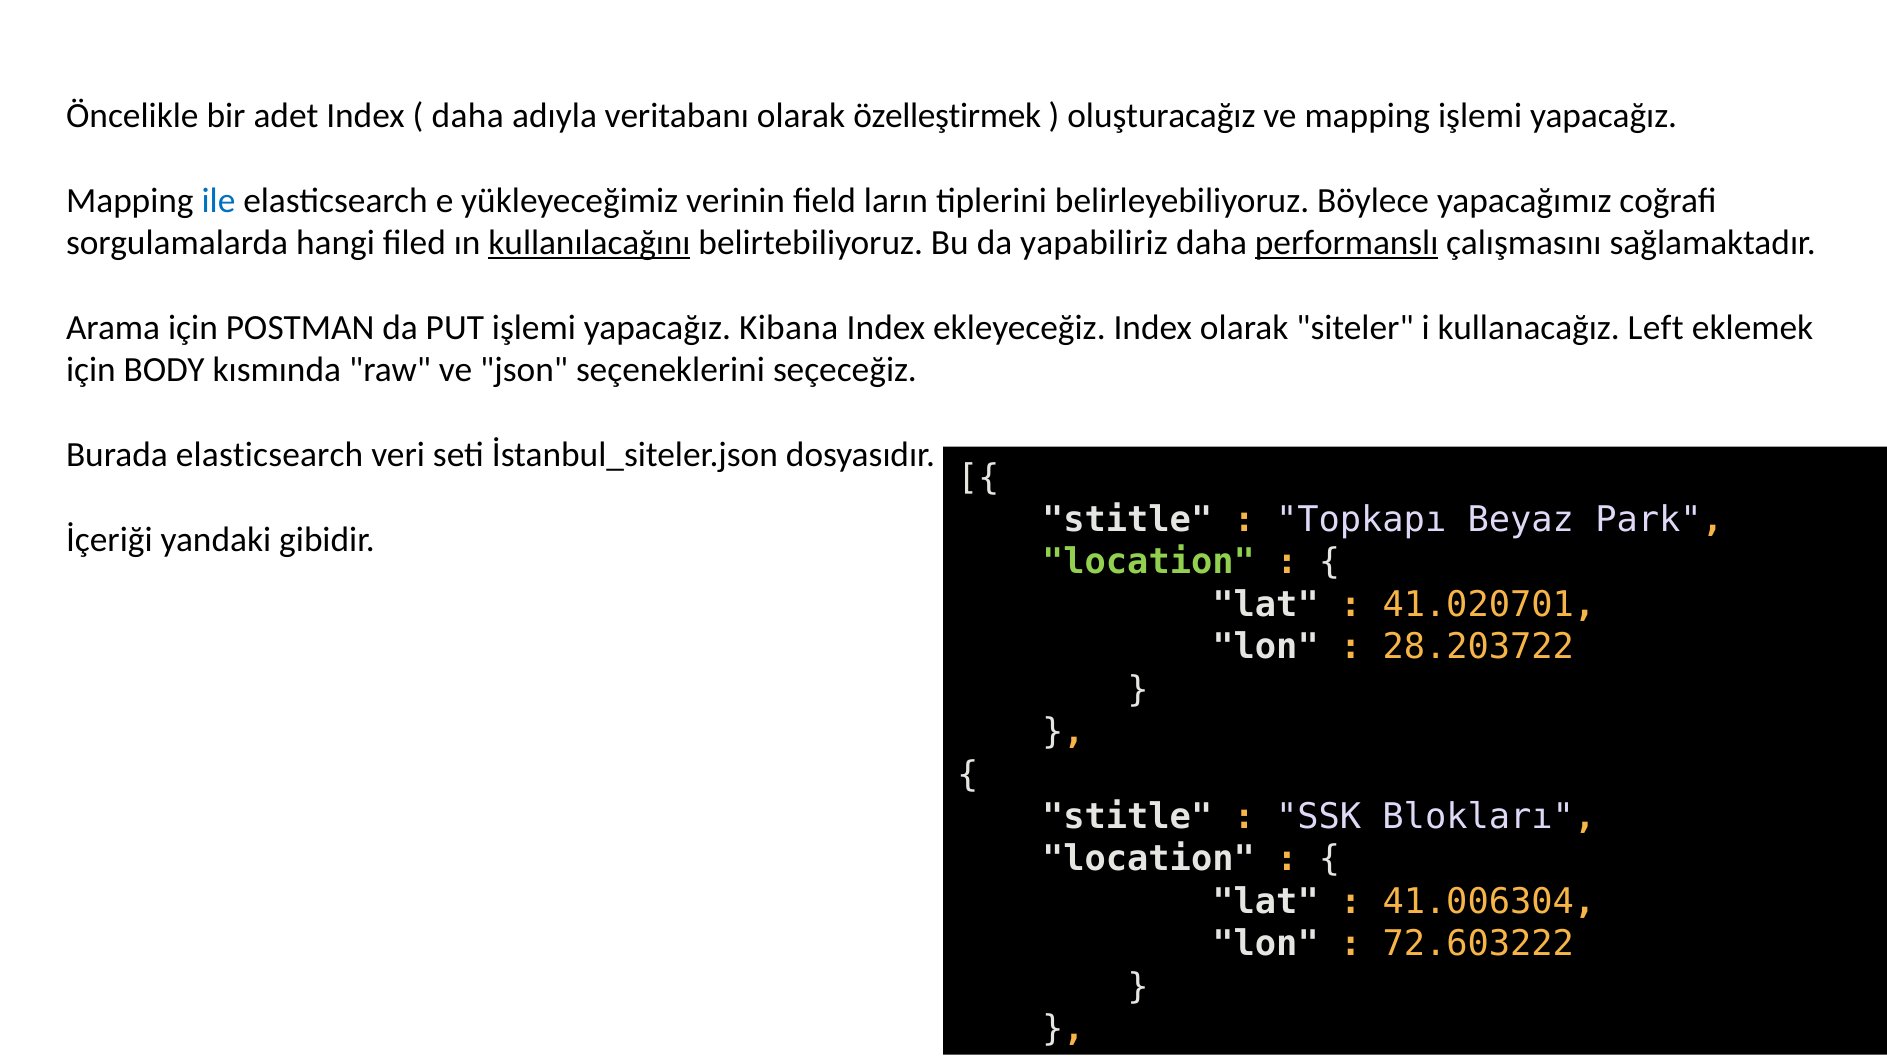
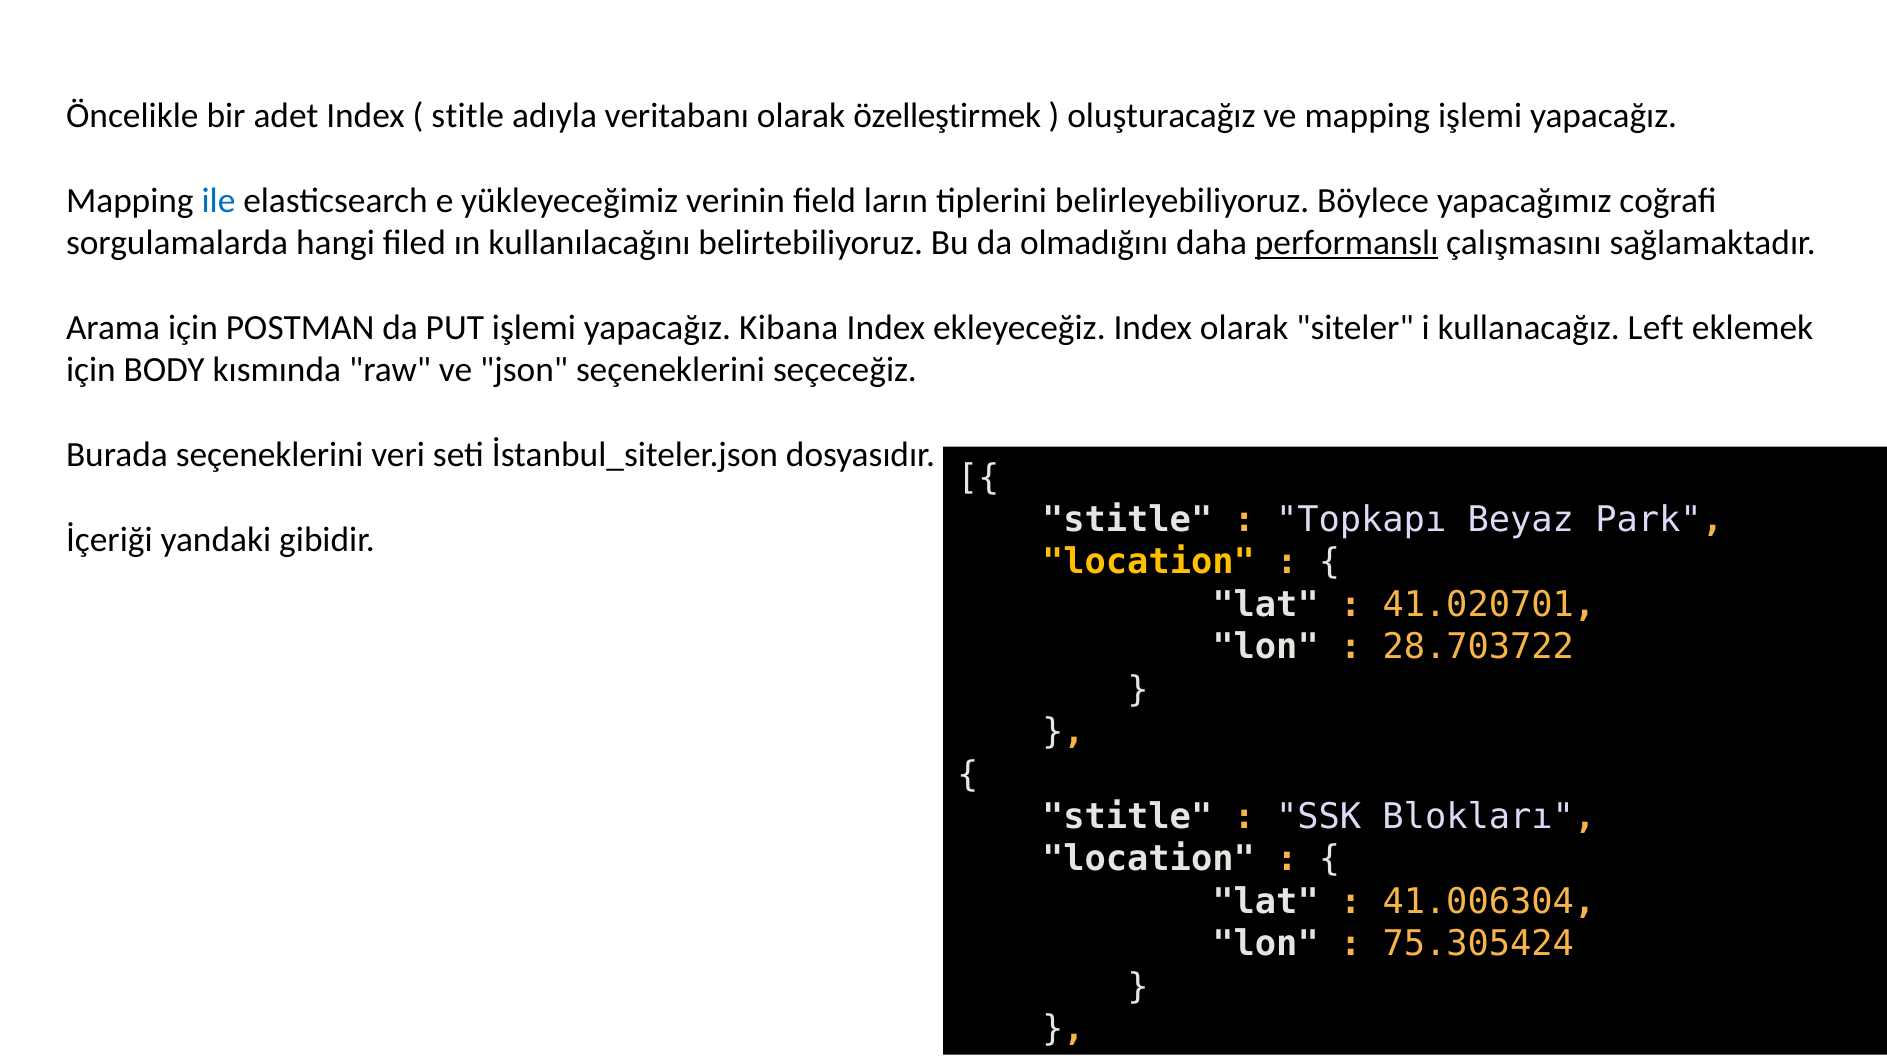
daha at (468, 116): daha -> stitle
kullanılacağını underline: present -> none
yapabiliriz: yapabiliriz -> olmadığını
Burada elasticsearch: elasticsearch -> seçeneklerini
location at (1149, 562) colour: light green -> yellow
28.203722: 28.203722 -> 28.703722
72.603222: 72.603222 -> 75.305424
